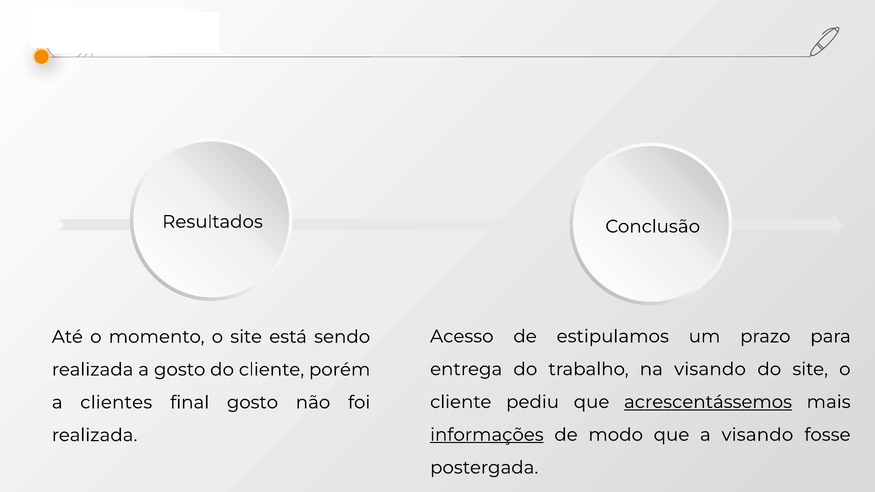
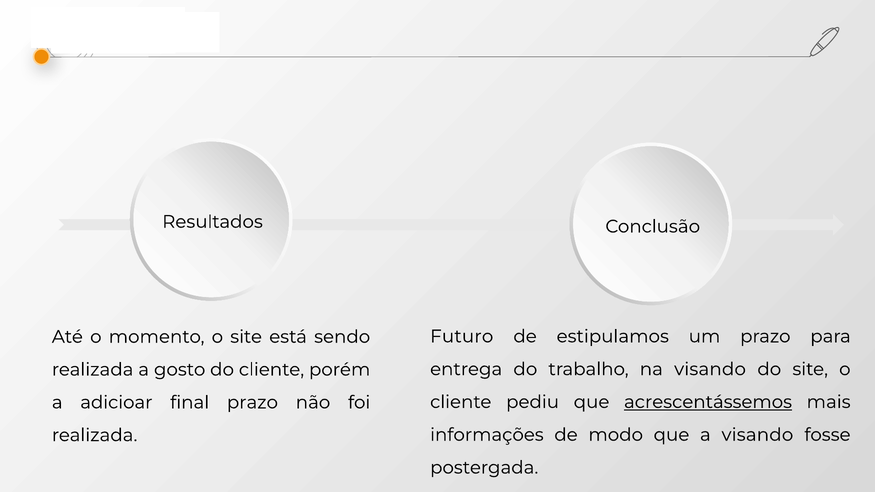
Acesso: Acesso -> Futuro
clientes: clientes -> adicioar
final gosto: gosto -> prazo
informações underline: present -> none
